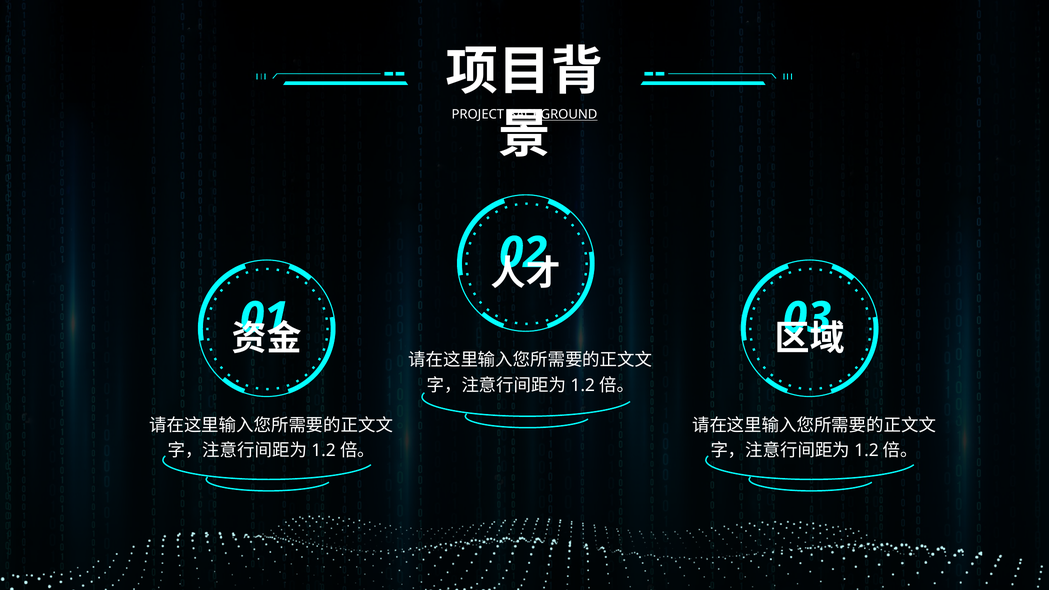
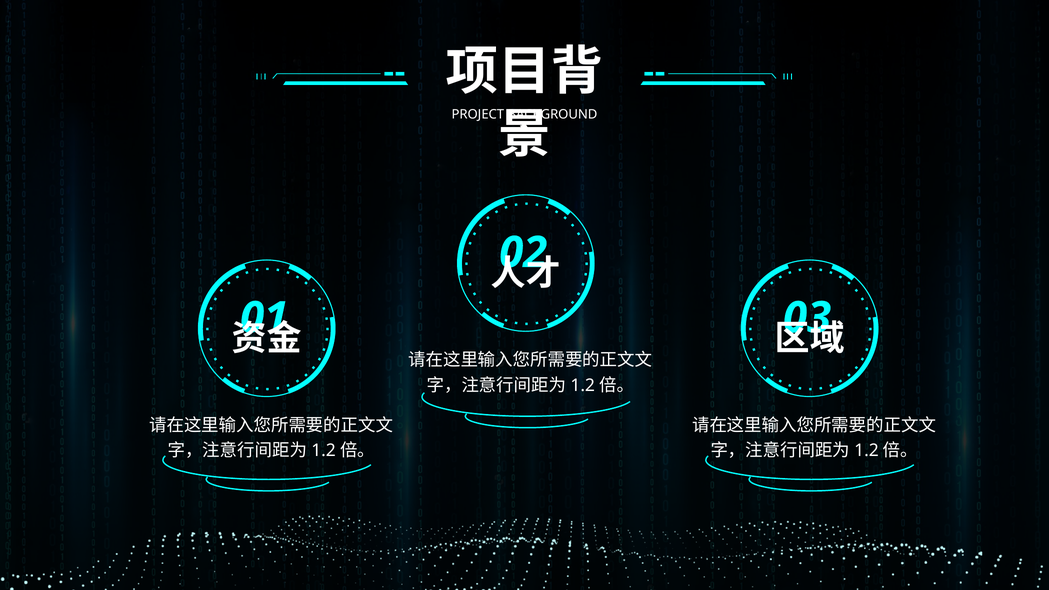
BACKGROUND underline: present -> none
